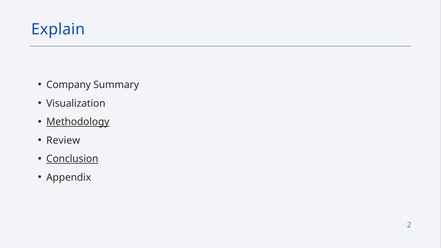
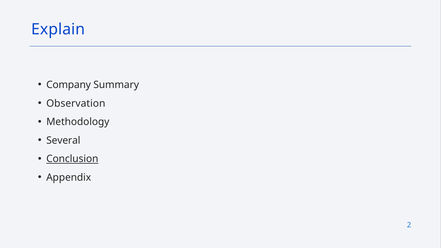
Visualization: Visualization -> Observation
Methodology underline: present -> none
Review: Review -> Several
